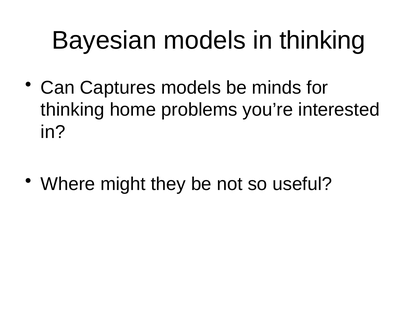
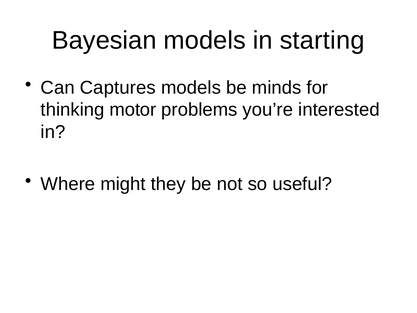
in thinking: thinking -> starting
home: home -> motor
